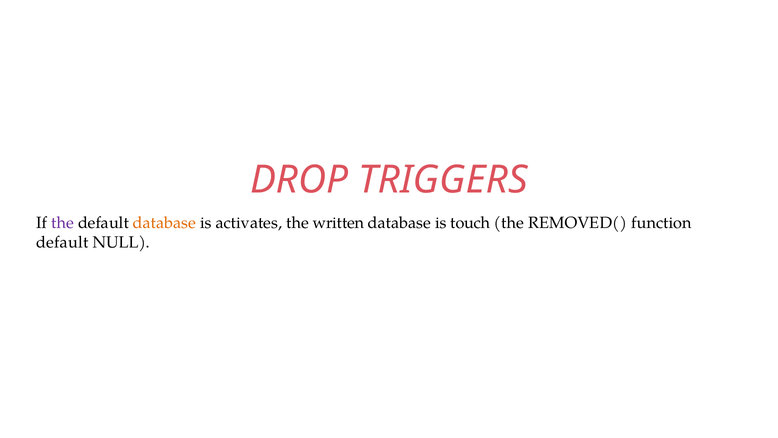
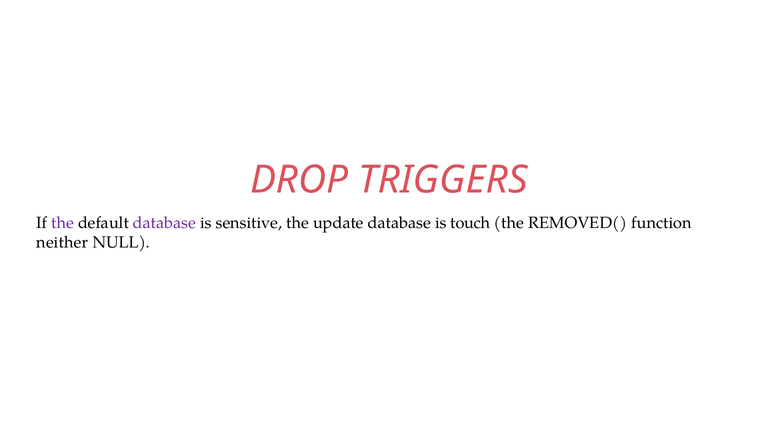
database at (164, 223) colour: orange -> purple
activates: activates -> sensitive
written: written -> update
default at (62, 242): default -> neither
